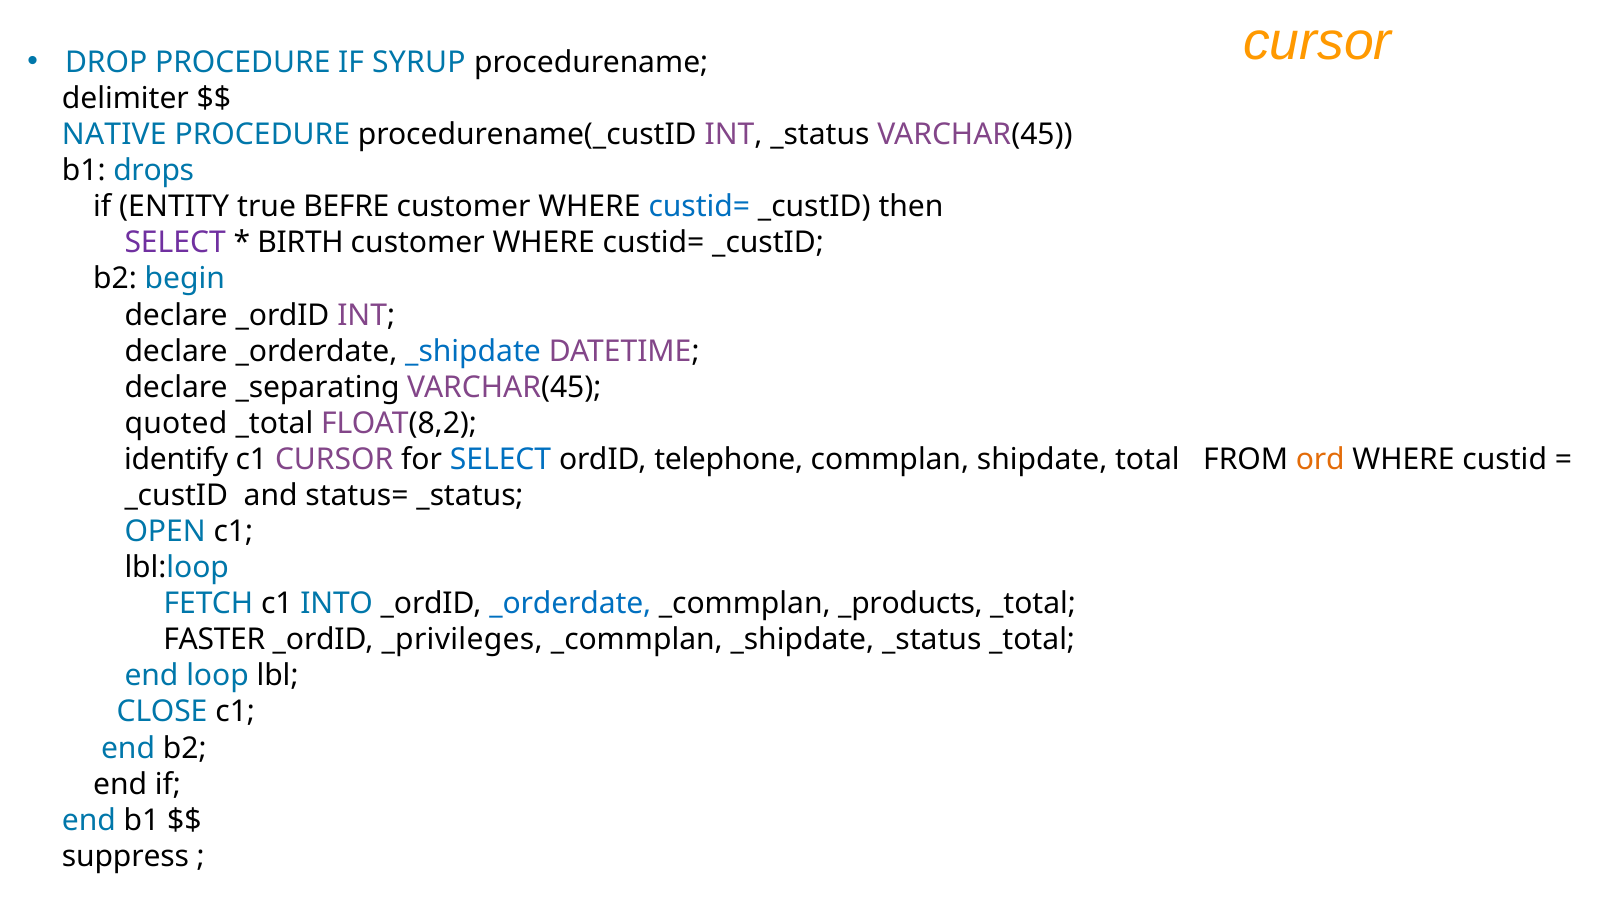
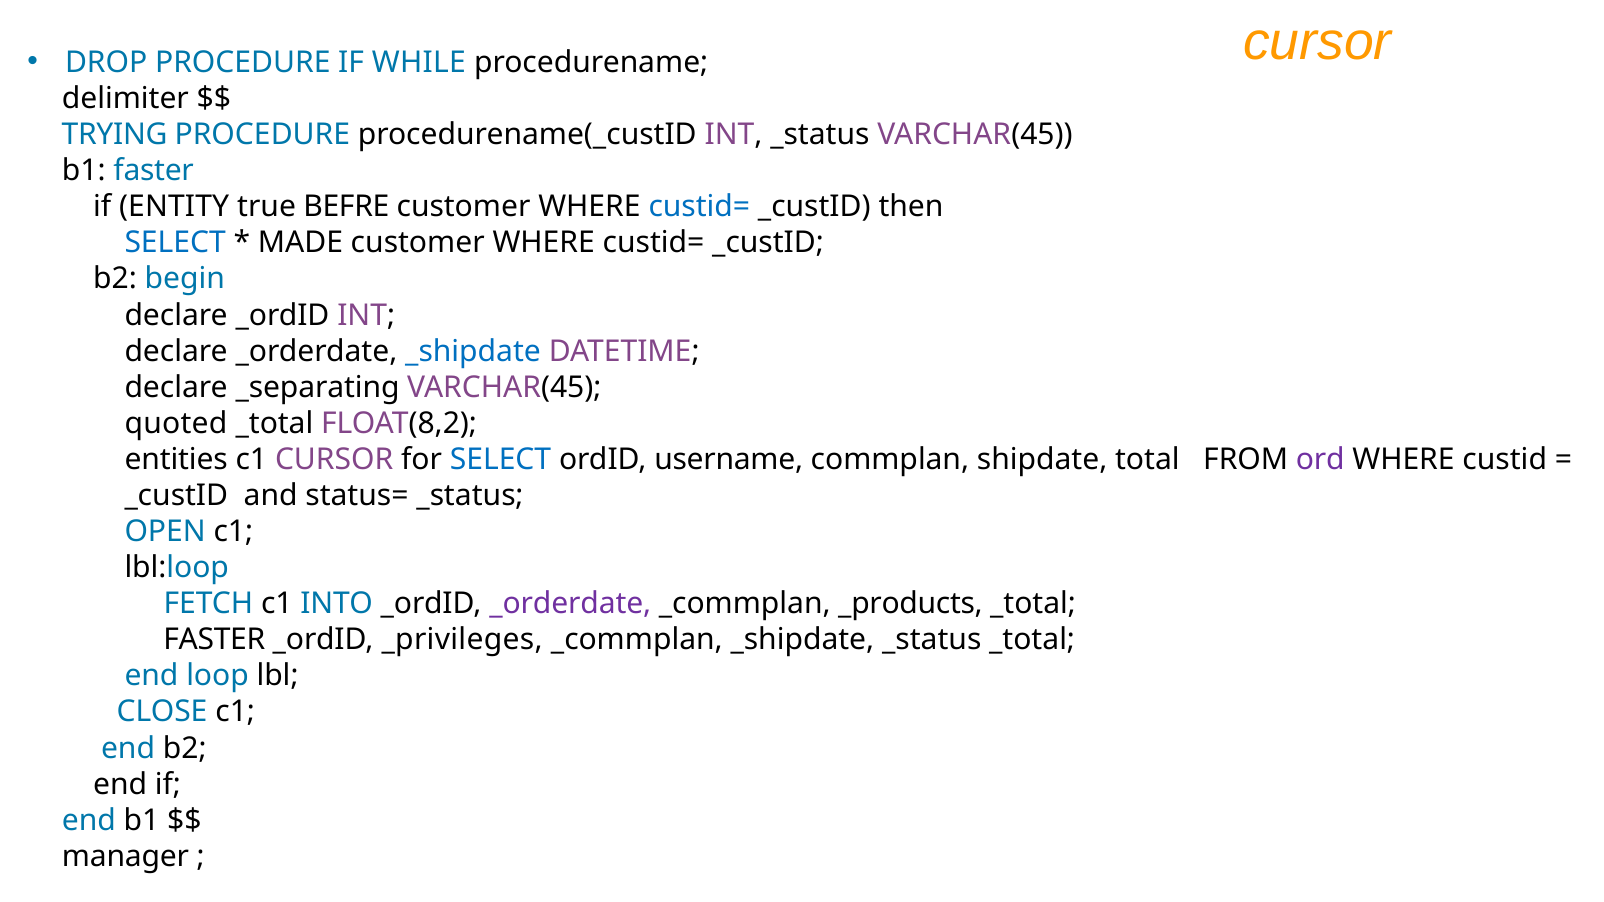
SYRUP: SYRUP -> WHILE
NATIVE: NATIVE -> TRYING
b1 drops: drops -> faster
SELECT at (175, 243) colour: purple -> blue
BIRTH: BIRTH -> MADE
identify: identify -> entities
telephone: telephone -> username
ord colour: orange -> purple
_orderdate at (570, 604) colour: blue -> purple
suppress: suppress -> manager
